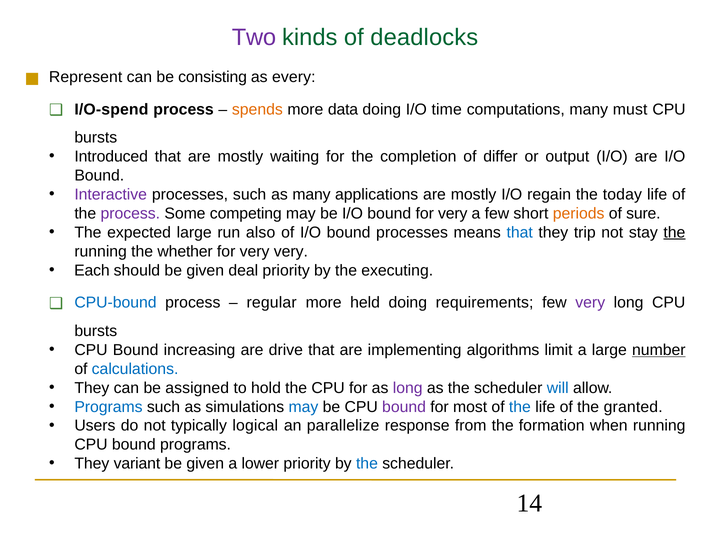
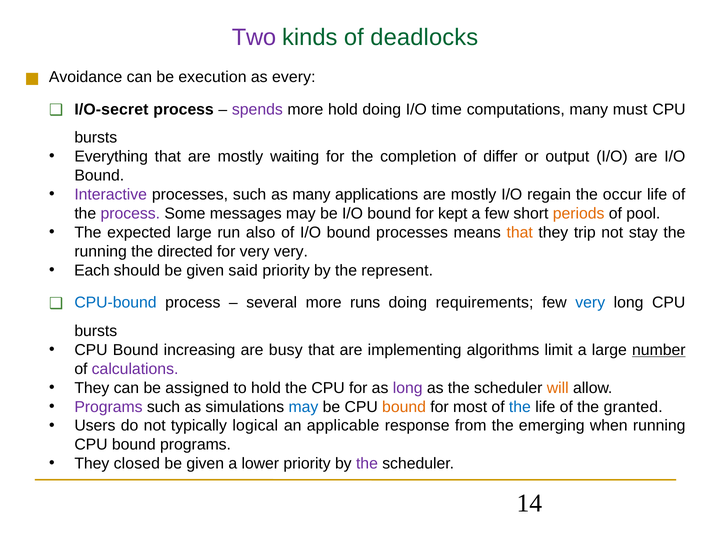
Represent: Represent -> Avoidance
consisting: consisting -> execution
I/O-spend: I/O-spend -> I/O-secret
spends colour: orange -> purple
more data: data -> hold
Introduced: Introduced -> Everything
today: today -> occur
competing: competing -> messages
bound for very: very -> kept
sure: sure -> pool
that at (520, 233) colour: blue -> orange
the at (674, 233) underline: present -> none
whether: whether -> directed
deal: deal -> said
executing: executing -> represent
regular: regular -> several
held: held -> runs
very at (590, 303) colour: purple -> blue
drive: drive -> busy
calculations colour: blue -> purple
will colour: blue -> orange
Programs at (108, 407) colour: blue -> purple
bound at (404, 407) colour: purple -> orange
parallelize: parallelize -> applicable
formation: formation -> emerging
variant: variant -> closed
the at (367, 464) colour: blue -> purple
